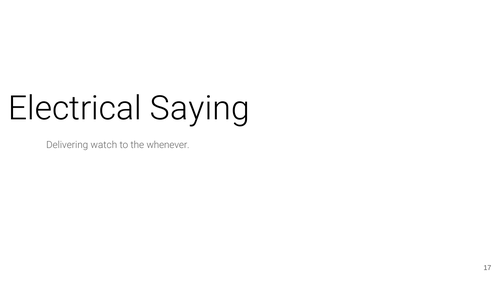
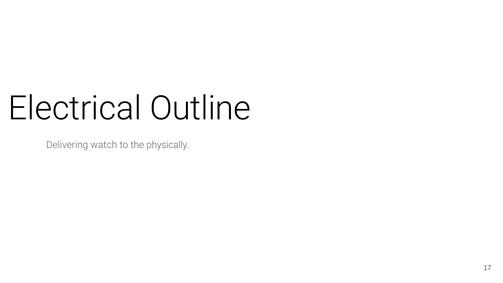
Saying: Saying -> Outline
whenever: whenever -> physically
